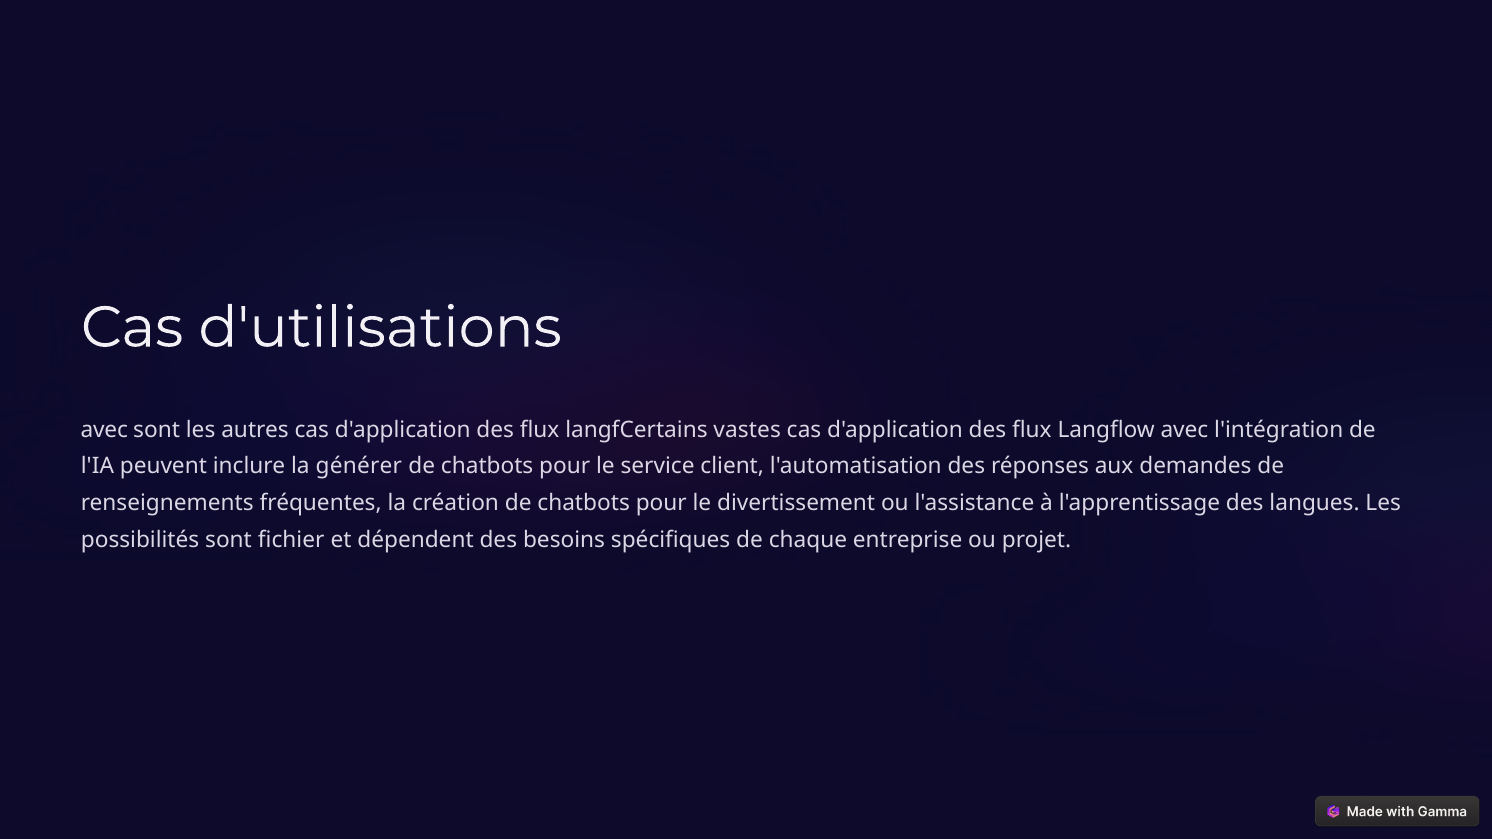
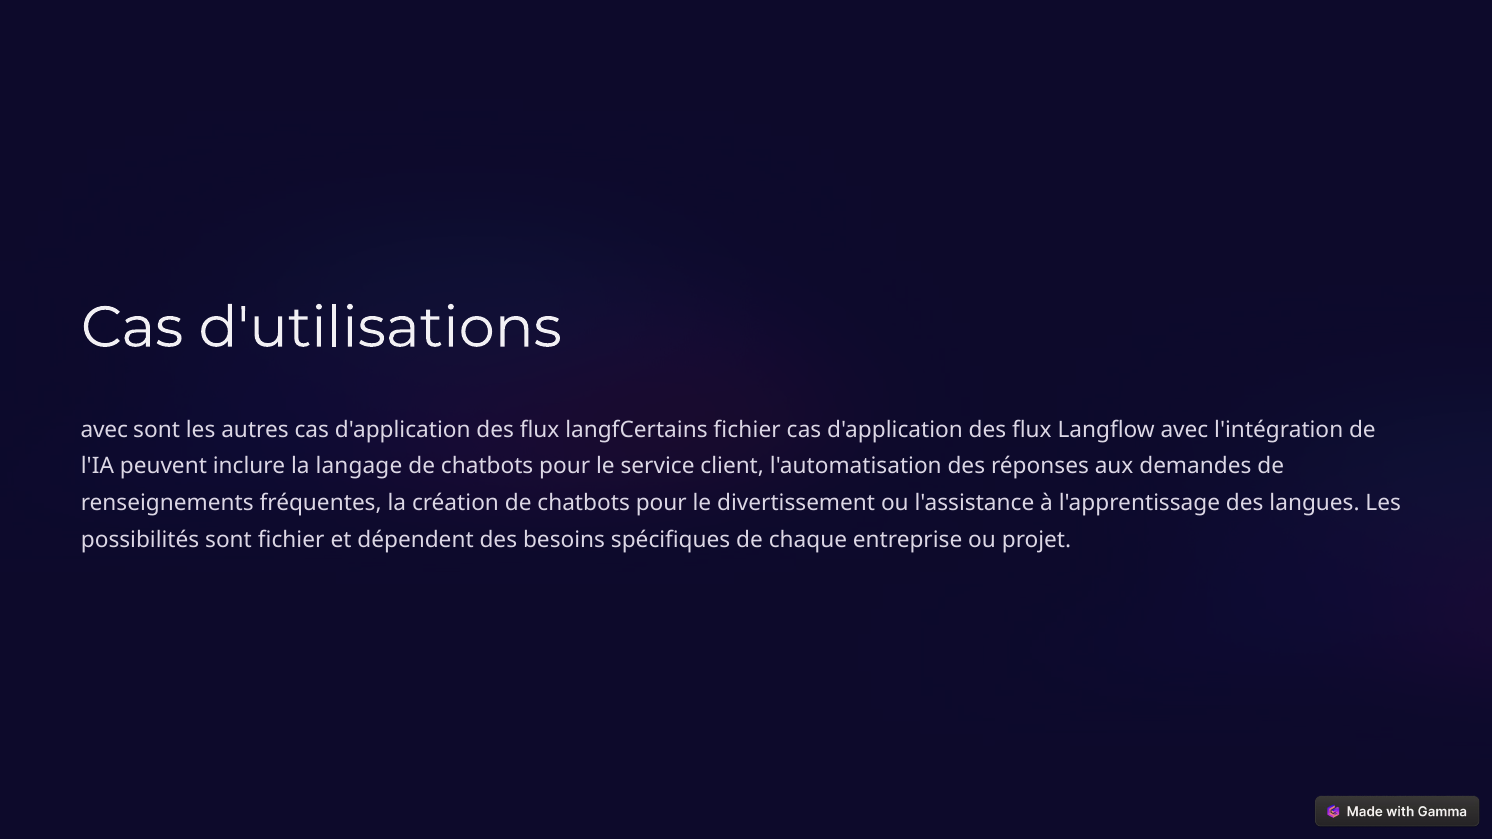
langfCertains vastes: vastes -> fichier
générer: générer -> langage
